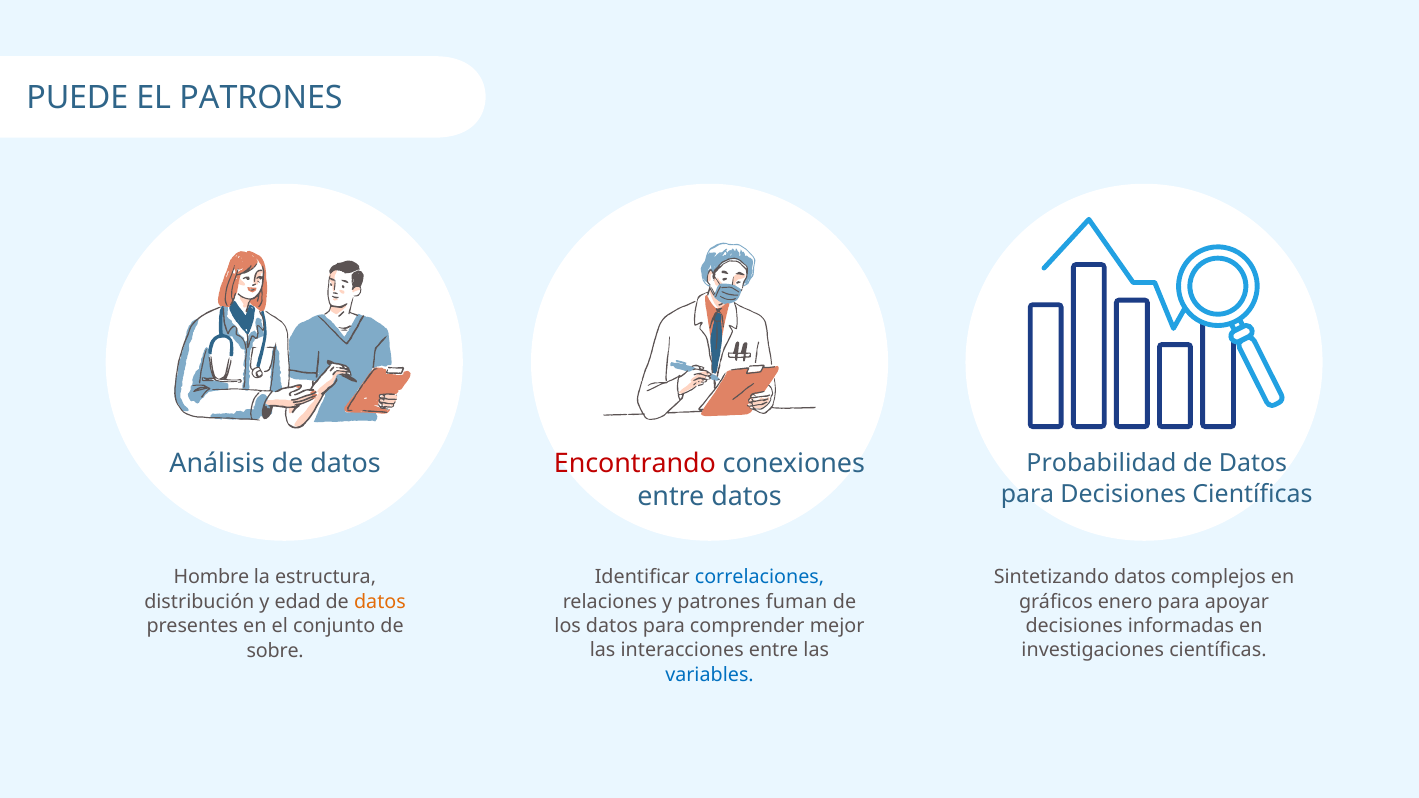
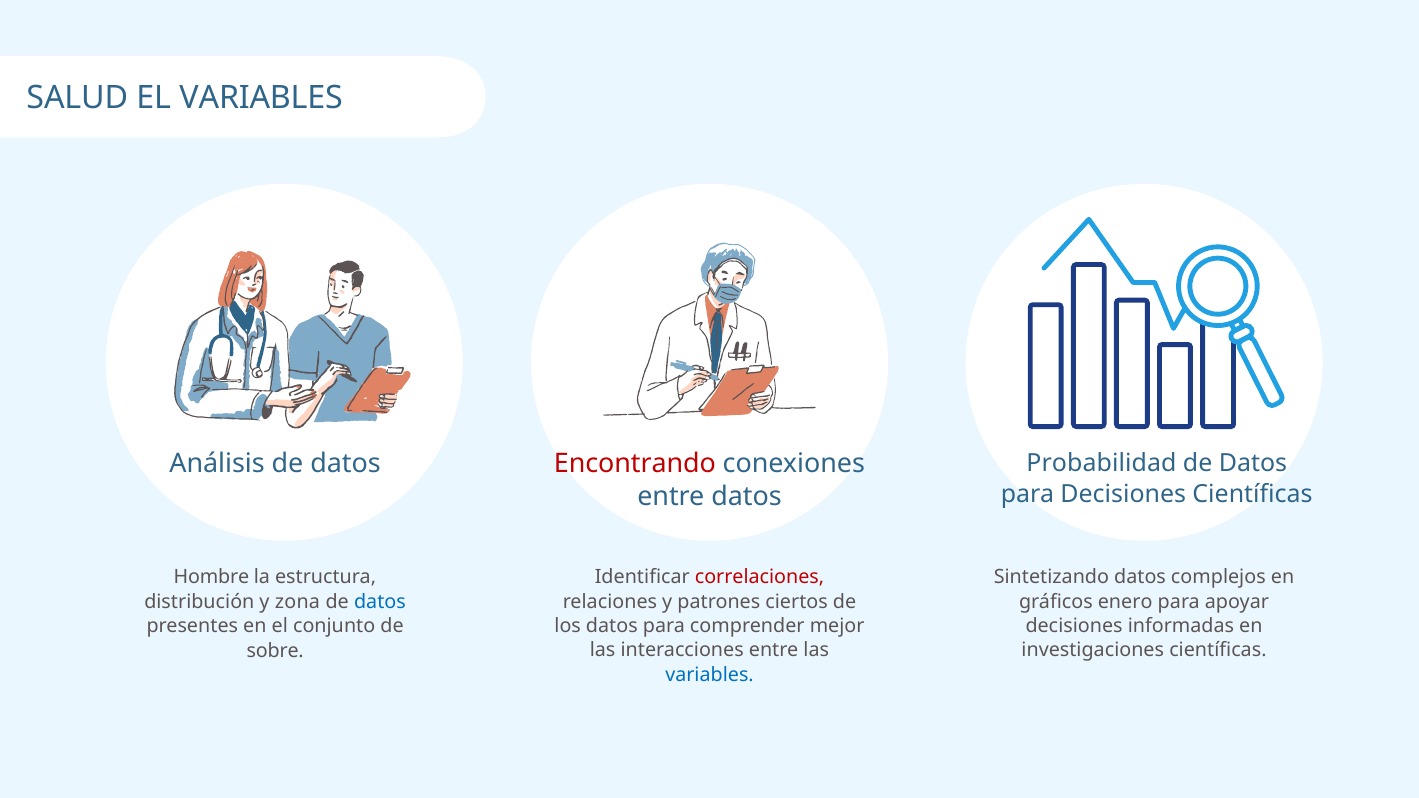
PUEDE: PUEDE -> SALUD
EL PATRONES: PATRONES -> VARIABLES
correlaciones colour: blue -> red
edad: edad -> zona
datos at (380, 602) colour: orange -> blue
fuman: fuman -> ciertos
